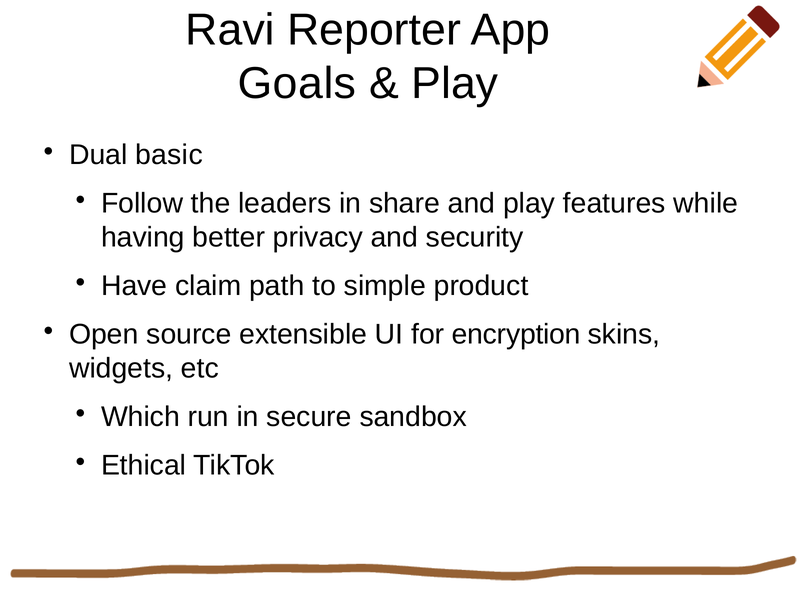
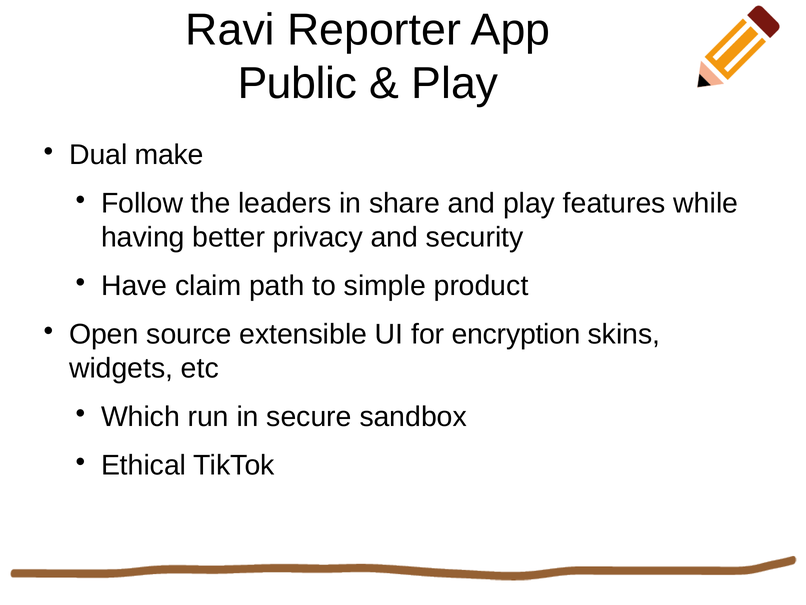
Goals: Goals -> Public
basic: basic -> make
